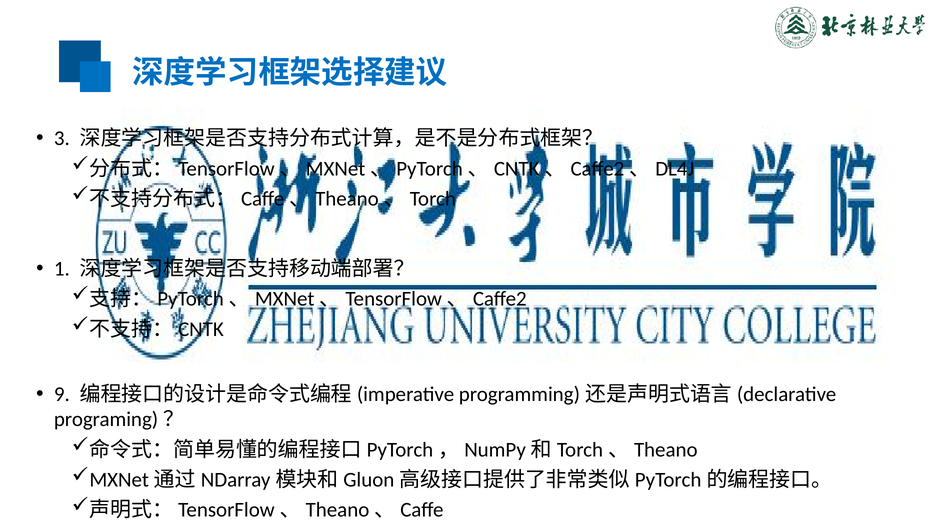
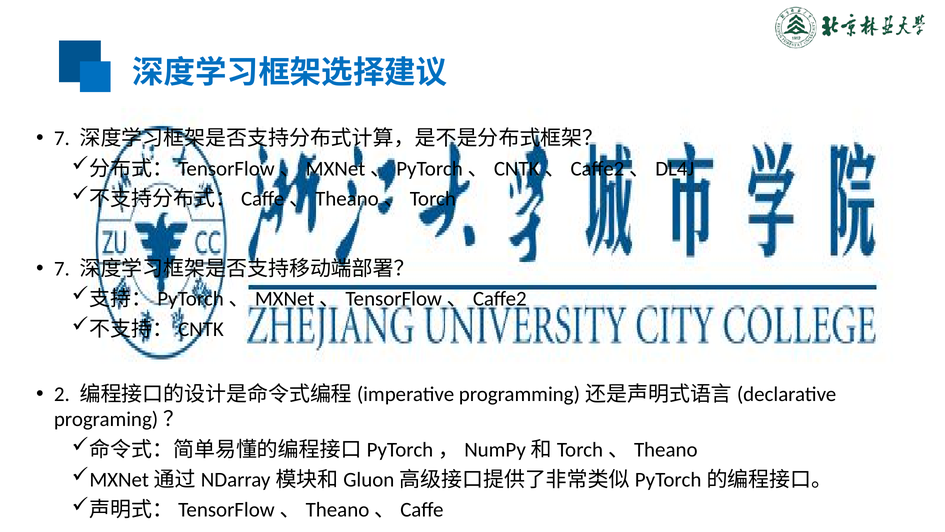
3 at (62, 138): 3 -> 7
1 at (62, 269): 1 -> 7
9: 9 -> 2
